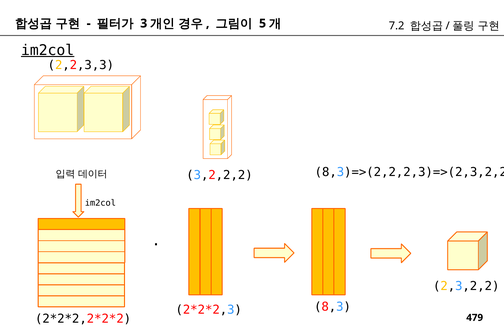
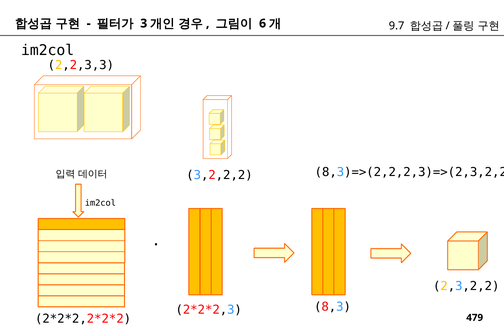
5: 5 -> 6
7.2: 7.2 -> 9.7
im2col at (48, 50) underline: present -> none
